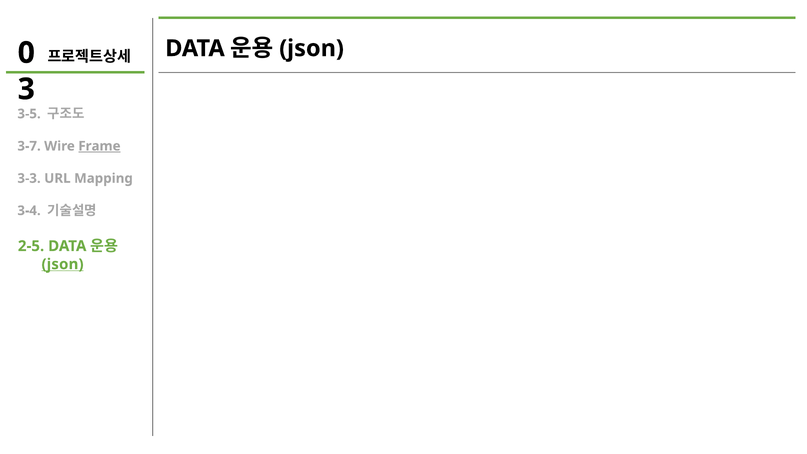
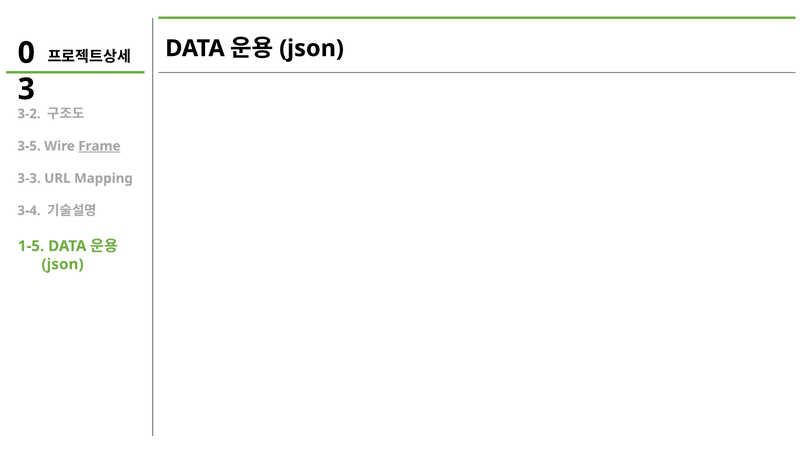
3-5: 3-5 -> 3-2
3-7: 3-7 -> 3-5
2-5: 2-5 -> 1-5
json at (63, 264) underline: present -> none
